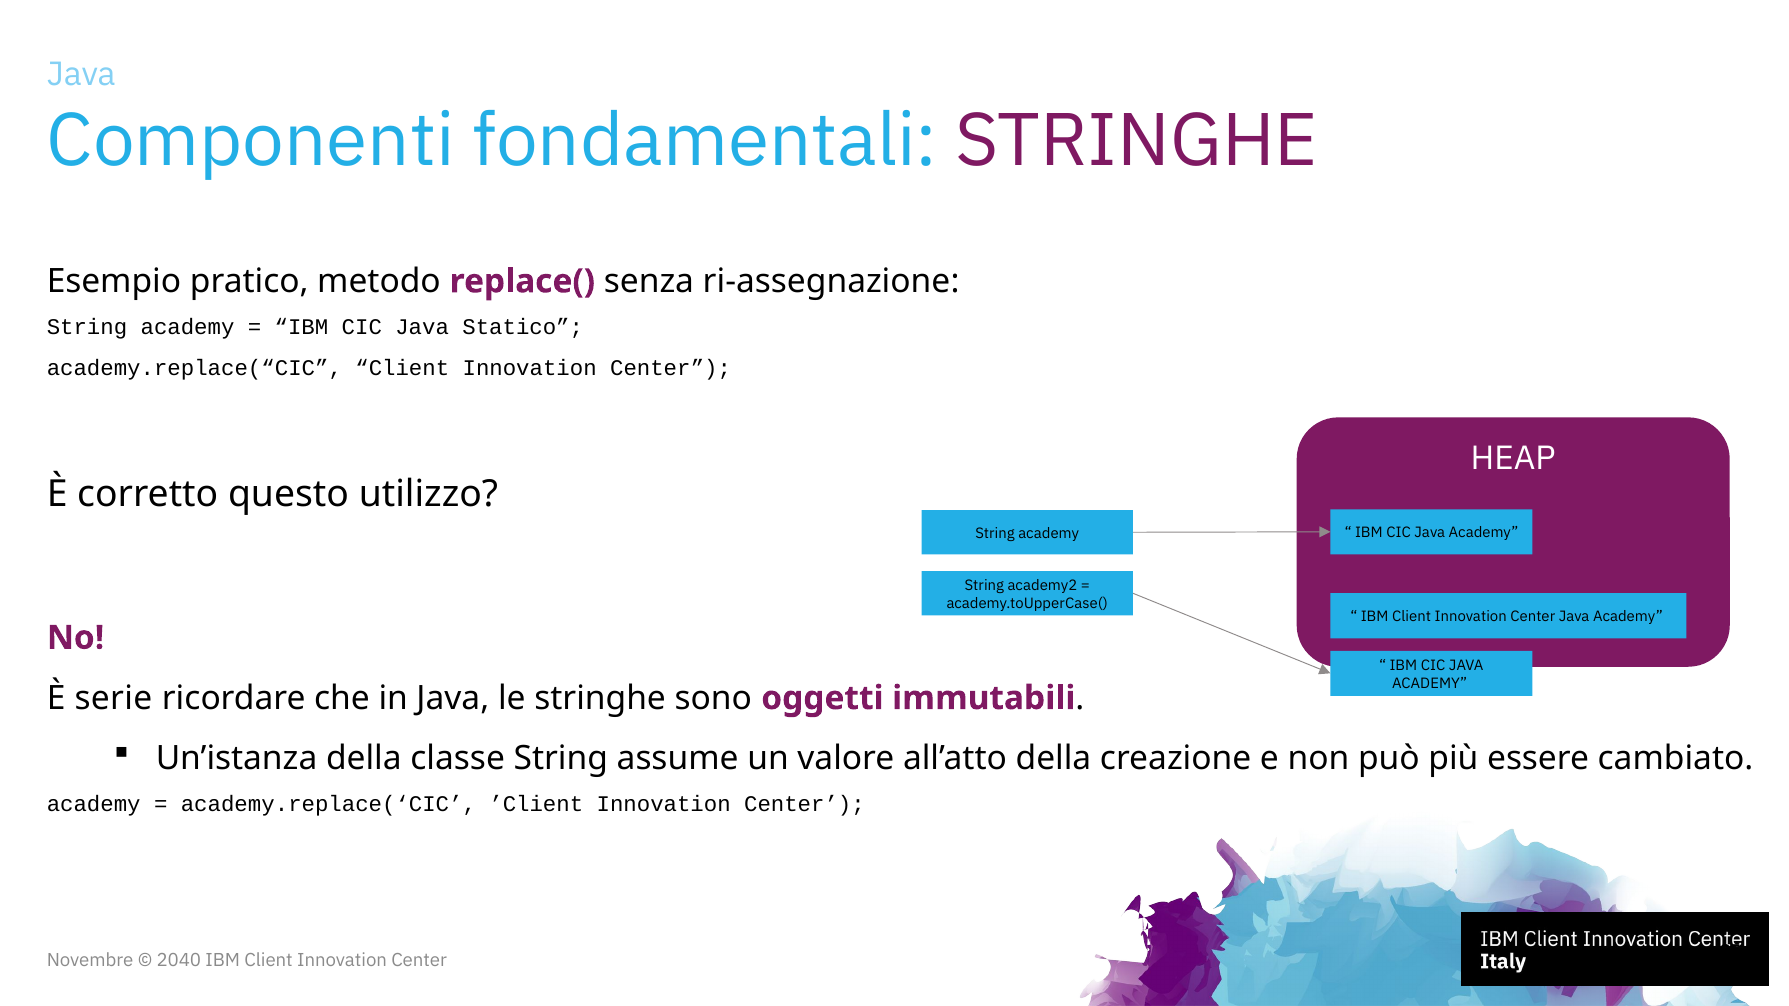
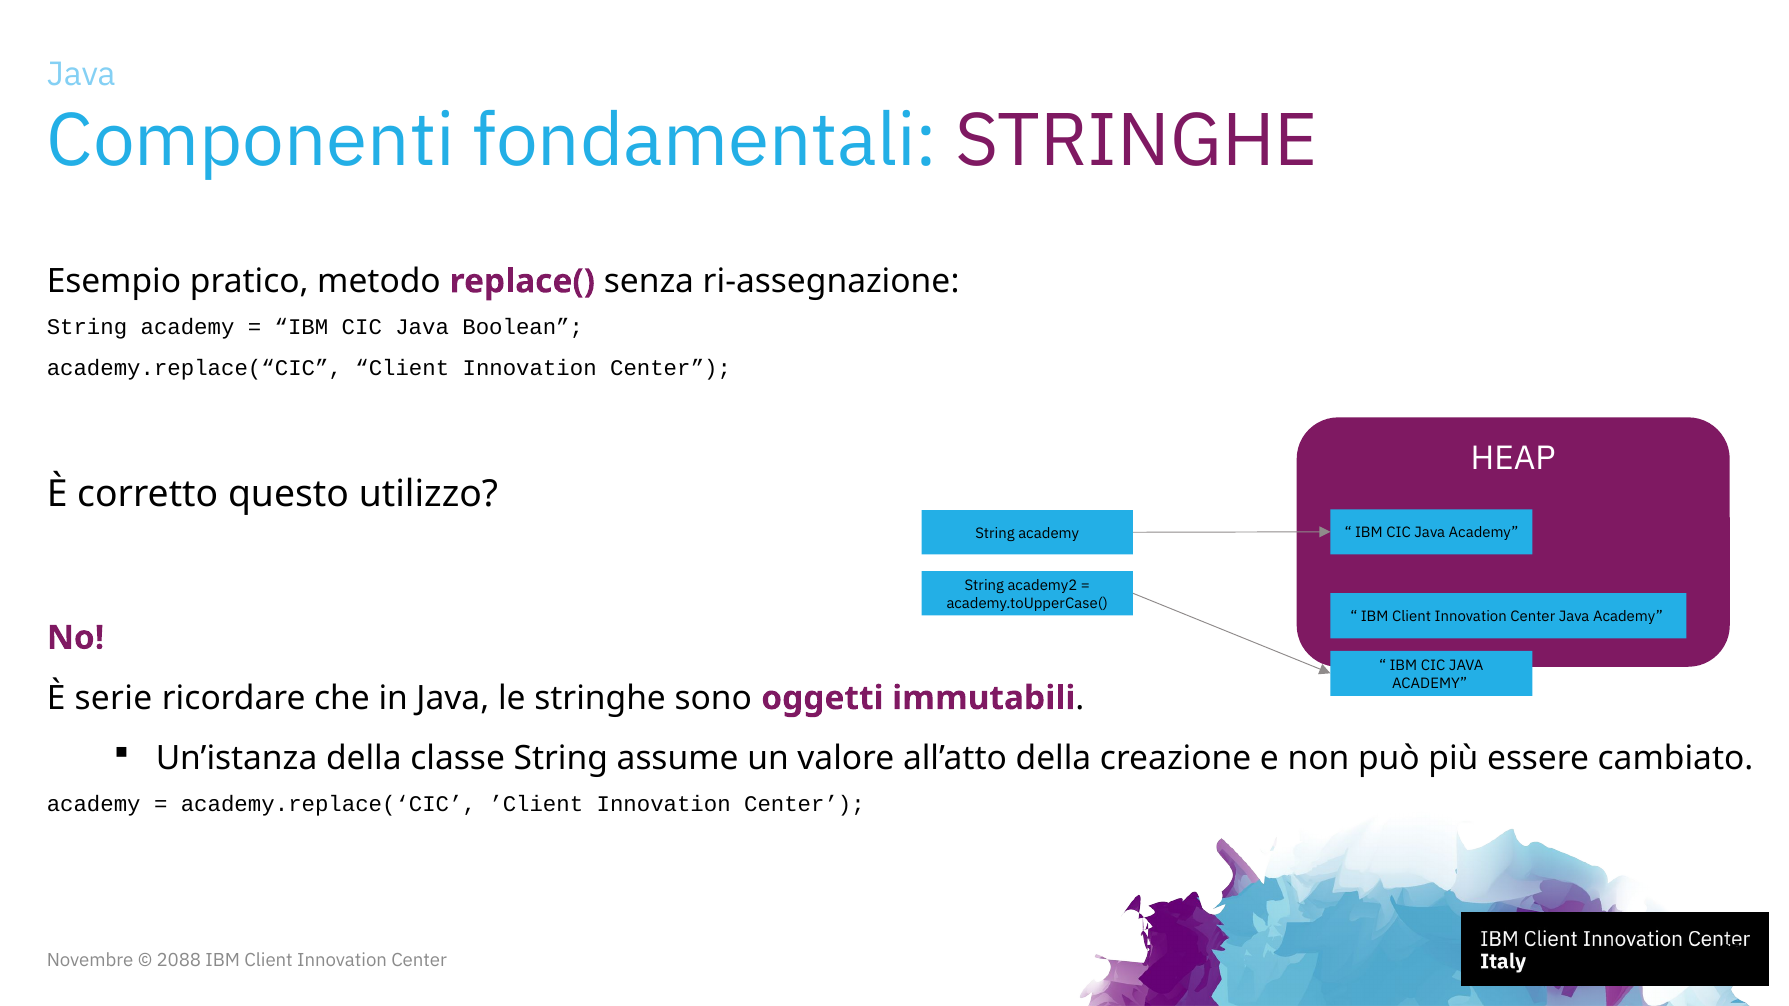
Statico: Statico -> Boolean
2040: 2040 -> 2088
